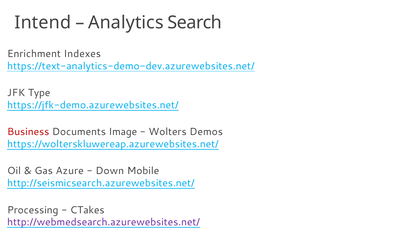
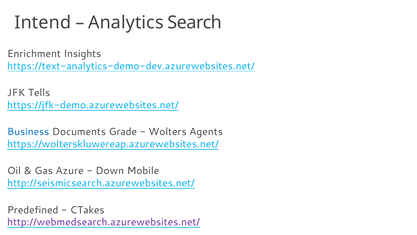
Indexes: Indexes -> Insights
Type: Type -> Tells
Business colour: red -> blue
Image: Image -> Grade
Demos: Demos -> Agents
Processing: Processing -> Predefined
